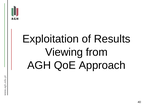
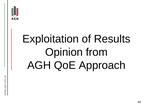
Viewing: Viewing -> Opinion
